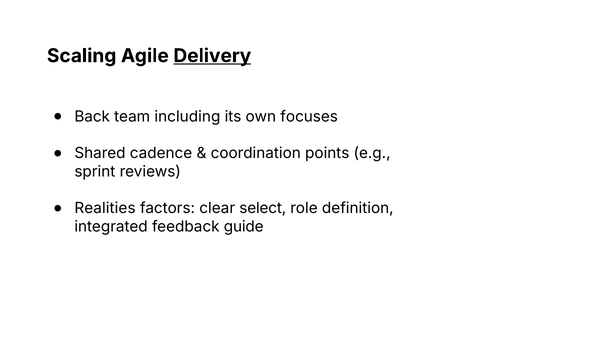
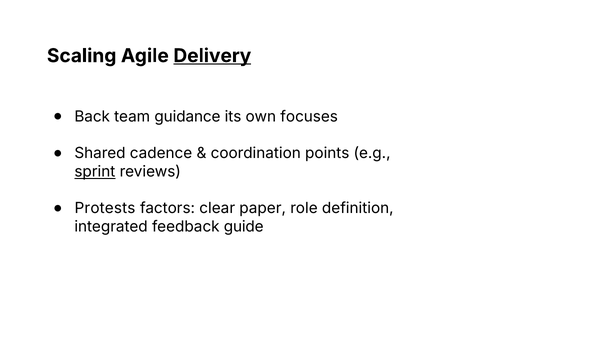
including: including -> guidance
sprint underline: none -> present
Realities: Realities -> Protests
select: select -> paper
